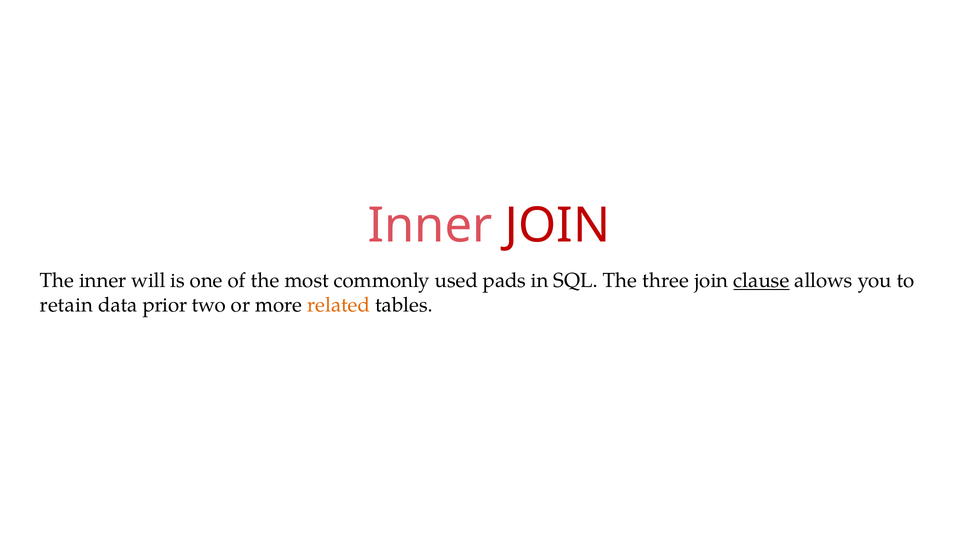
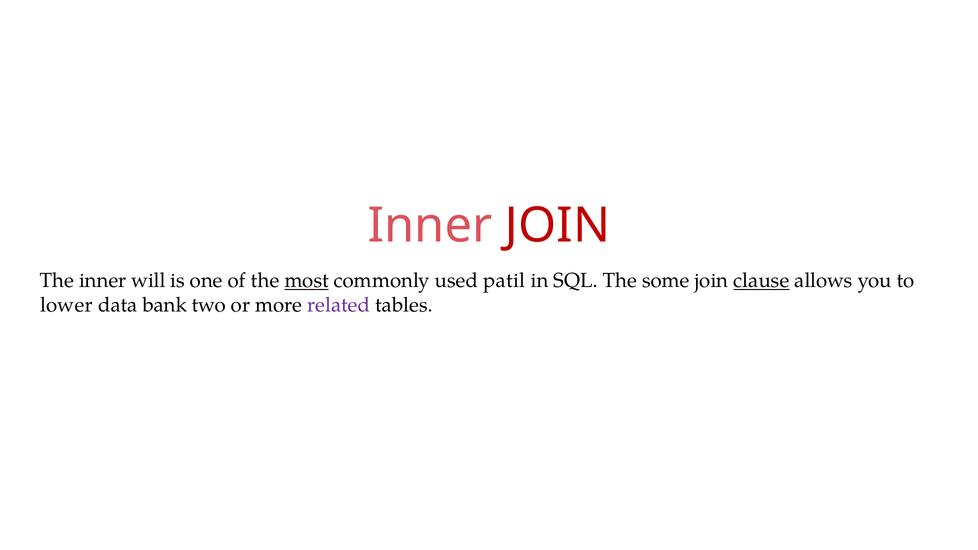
most underline: none -> present
pads: pads -> patil
three: three -> some
retain: retain -> lower
prior: prior -> bank
related colour: orange -> purple
